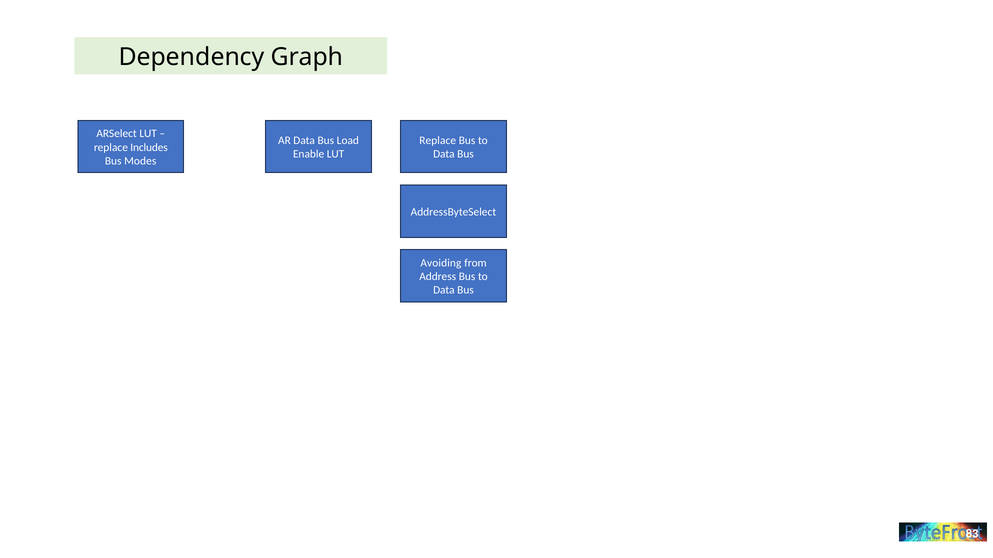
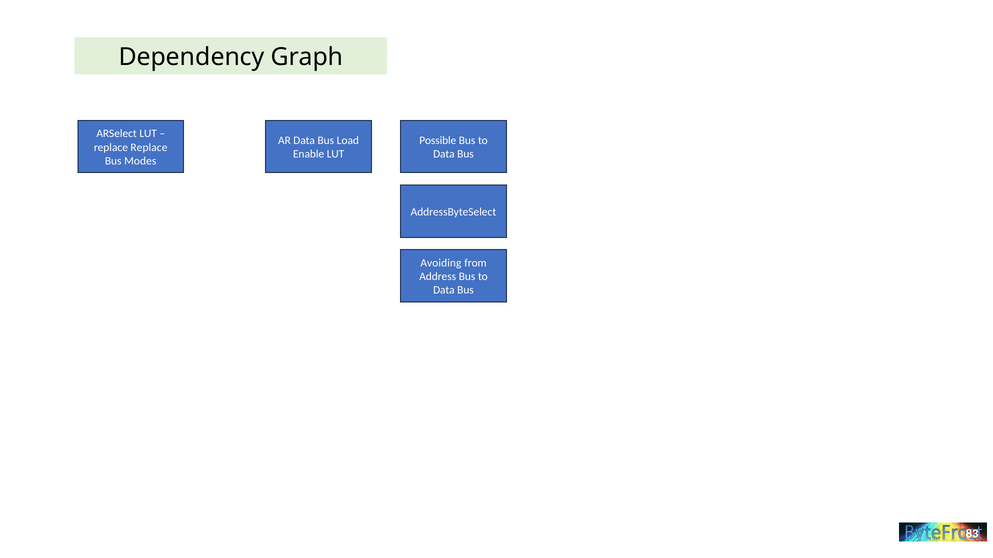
Replace at (438, 141): Replace -> Possible
replace Includes: Includes -> Replace
